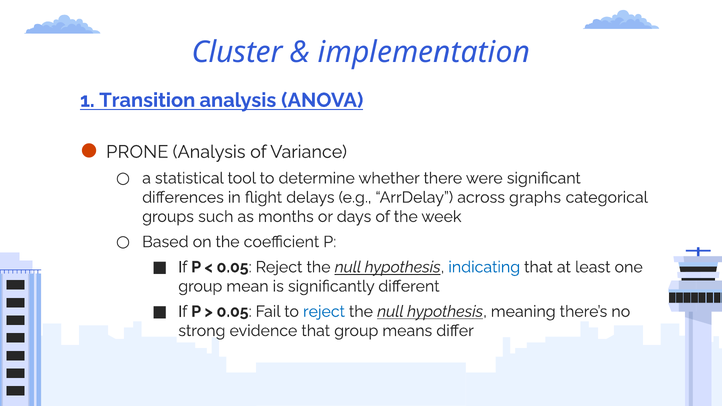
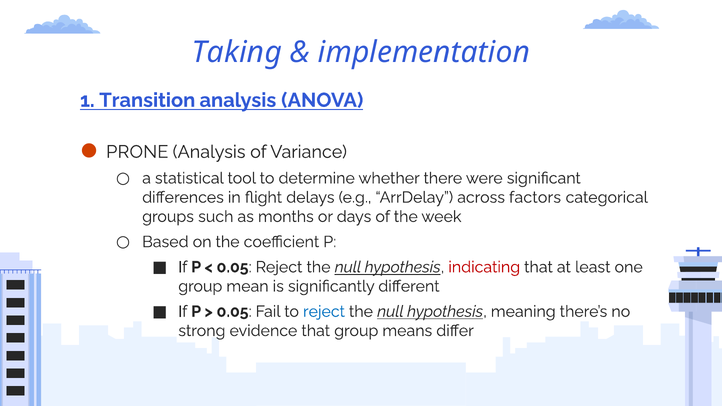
Cluster: Cluster -> Taking
graphs: graphs -> factors
indicating colour: blue -> red
